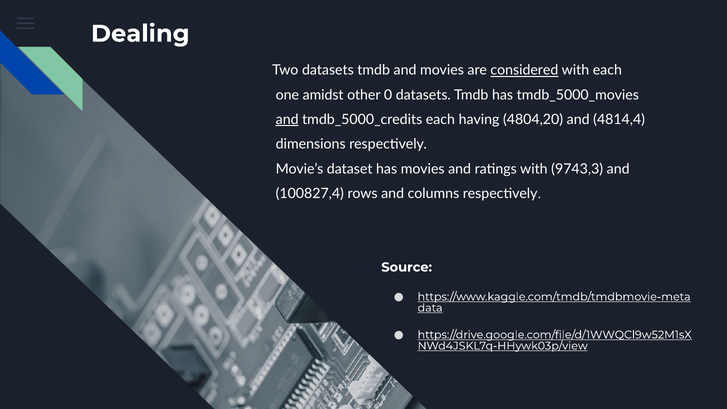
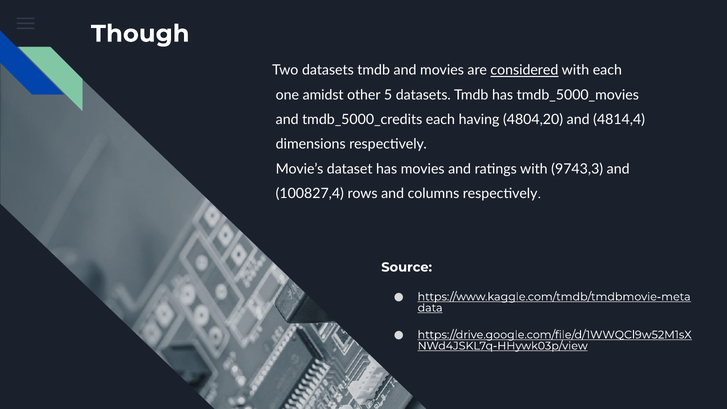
Dealing: Dealing -> Though
0: 0 -> 5
and at (287, 120) underline: present -> none
